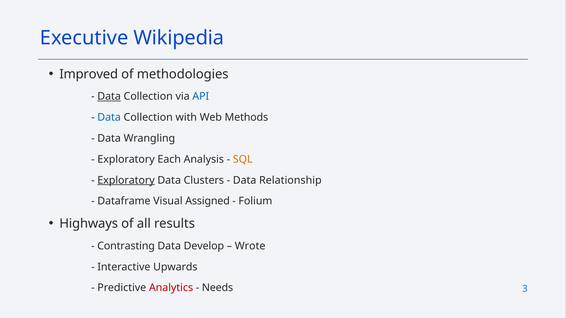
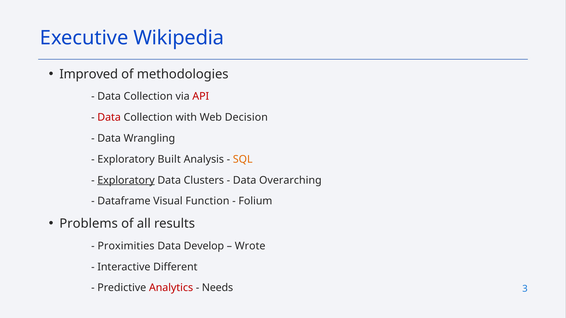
Data at (109, 96) underline: present -> none
API colour: blue -> red
Data at (109, 117) colour: blue -> red
Methods: Methods -> Decision
Each: Each -> Built
Relationship: Relationship -> Overarching
Assigned: Assigned -> Function
Highways: Highways -> Problems
Contrasting: Contrasting -> Proximities
Upwards: Upwards -> Different
